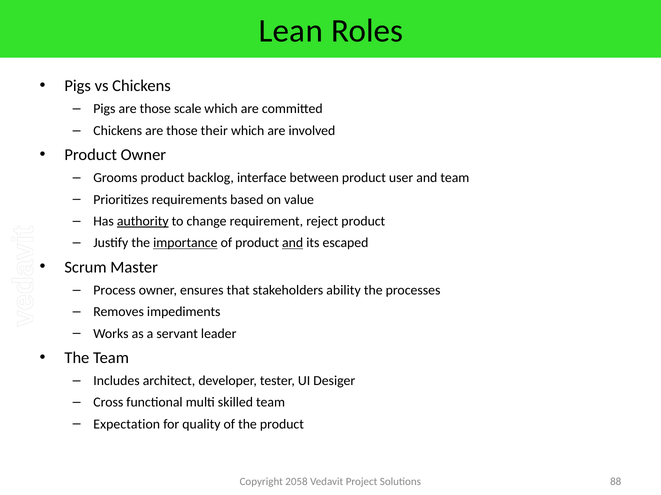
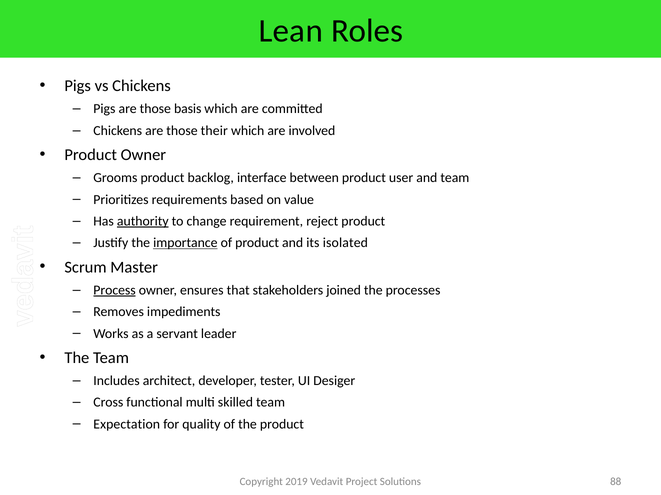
scale: scale -> basis
and at (293, 243) underline: present -> none
escaped: escaped -> isolated
Process underline: none -> present
ability: ability -> joined
2058: 2058 -> 2019
